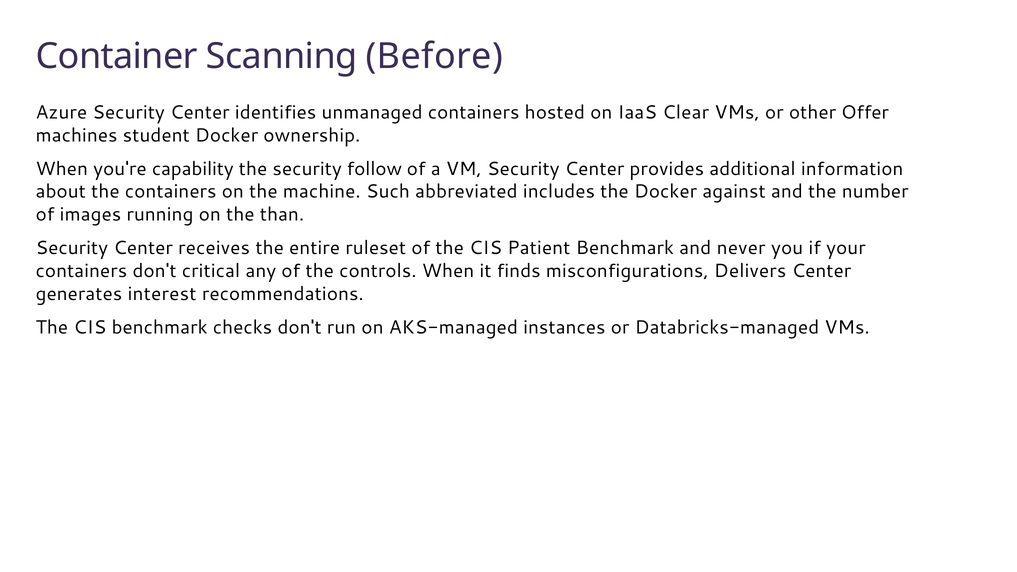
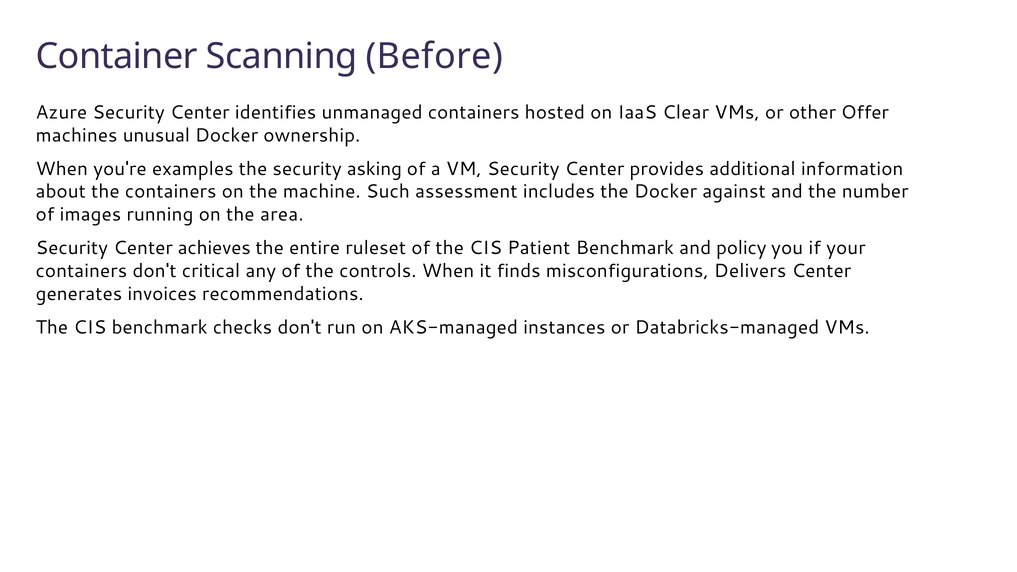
student: student -> unusual
capability: capability -> examples
follow: follow -> asking
abbreviated: abbreviated -> assessment
than: than -> area
receives: receives -> achieves
never: never -> policy
interest: interest -> invoices
